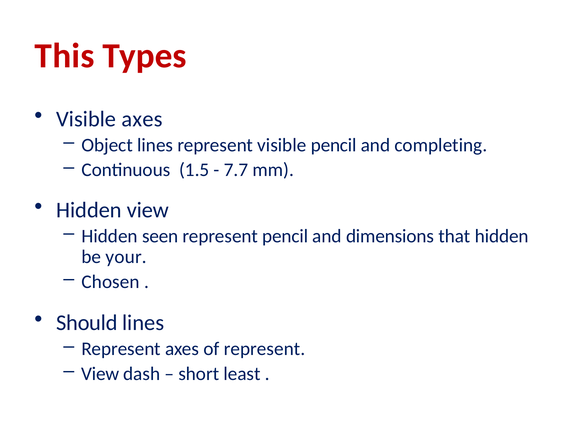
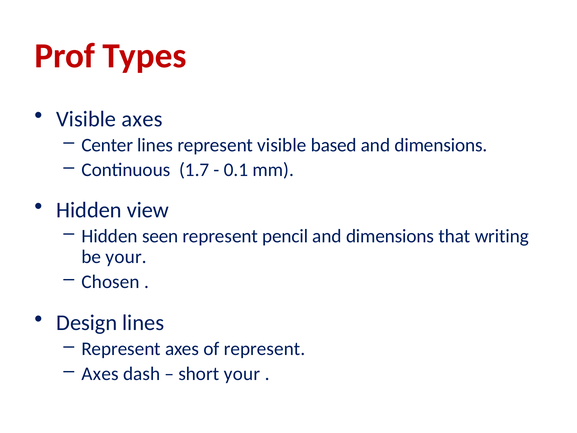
This: This -> Prof
Object: Object -> Center
visible pencil: pencil -> based
completing at (441, 145): completing -> dimensions
1.5: 1.5 -> 1.7
7.7: 7.7 -> 0.1
that hidden: hidden -> writing
Should: Should -> Design
View at (100, 374): View -> Axes
short least: least -> your
